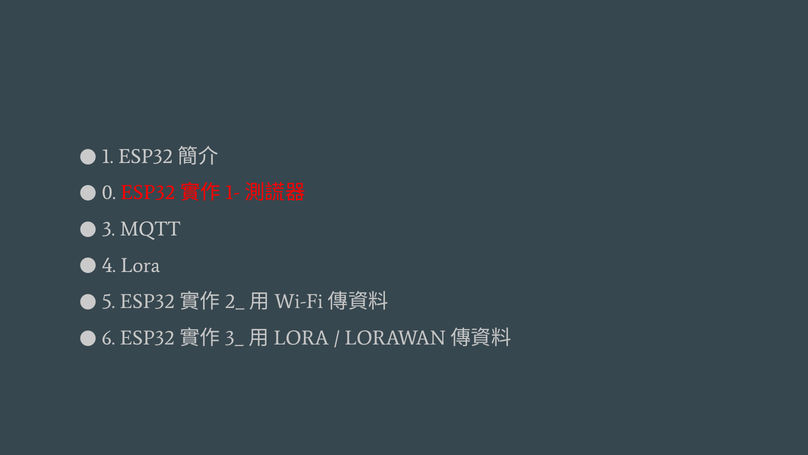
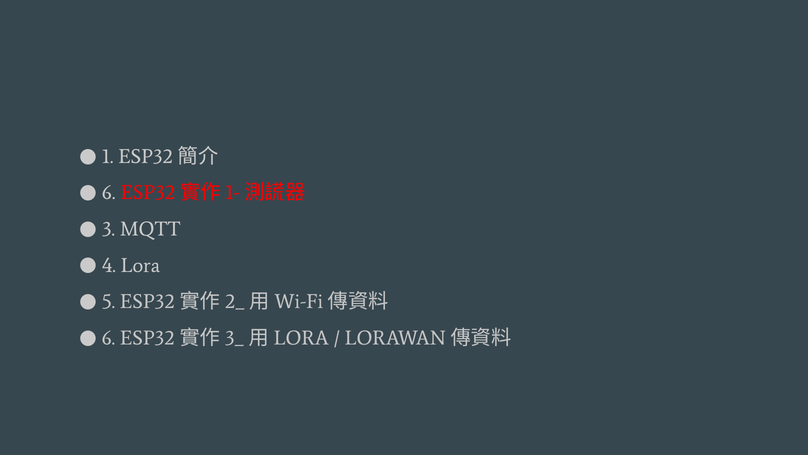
0 at (109, 193): 0 -> 6
